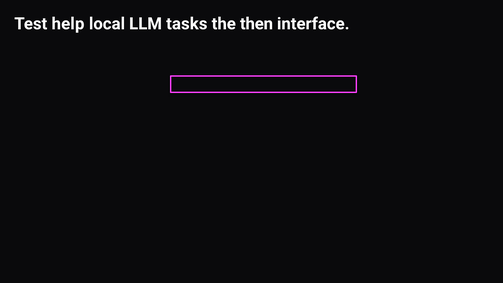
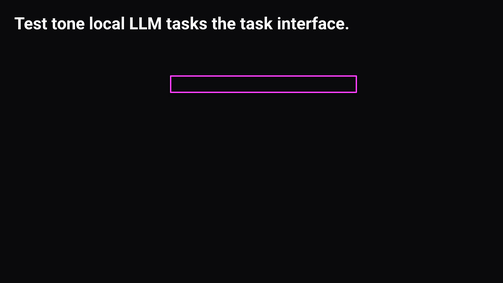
help: help -> tone
then: then -> task
